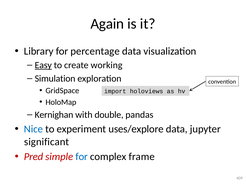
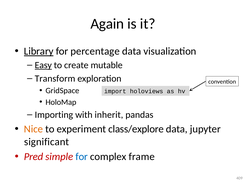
Library underline: none -> present
working: working -> mutable
Simulation: Simulation -> Transform
Kernighan: Kernighan -> Importing
double: double -> inherit
Nice colour: blue -> orange
uses/explore: uses/explore -> class/explore
